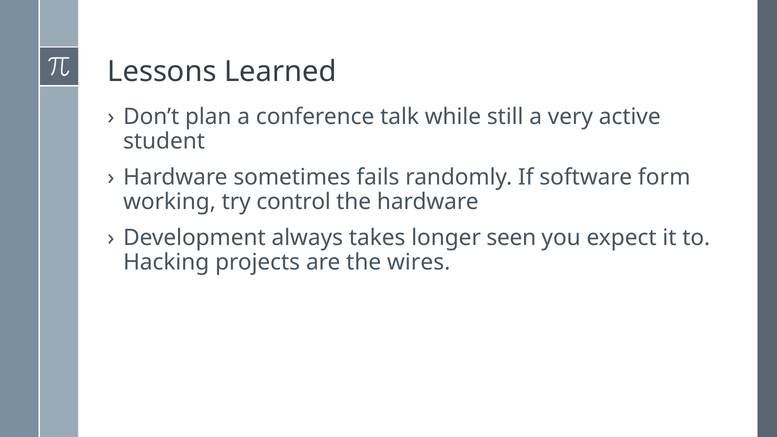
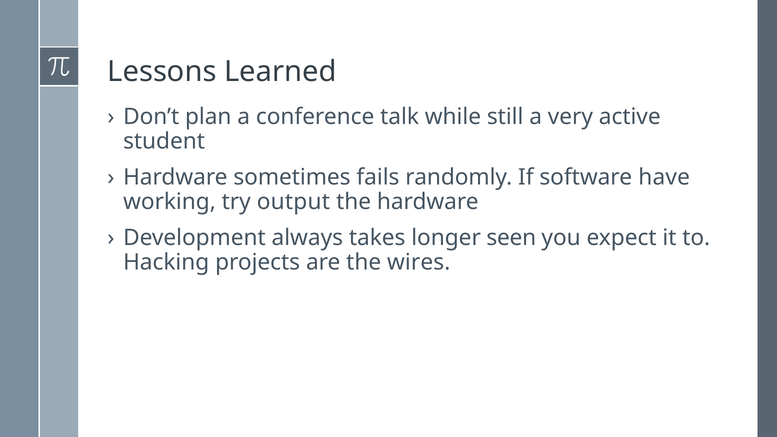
form: form -> have
control: control -> output
